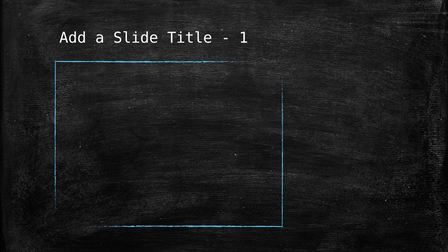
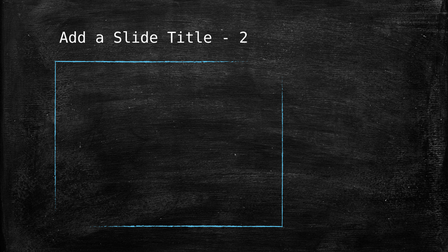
1: 1 -> 2
